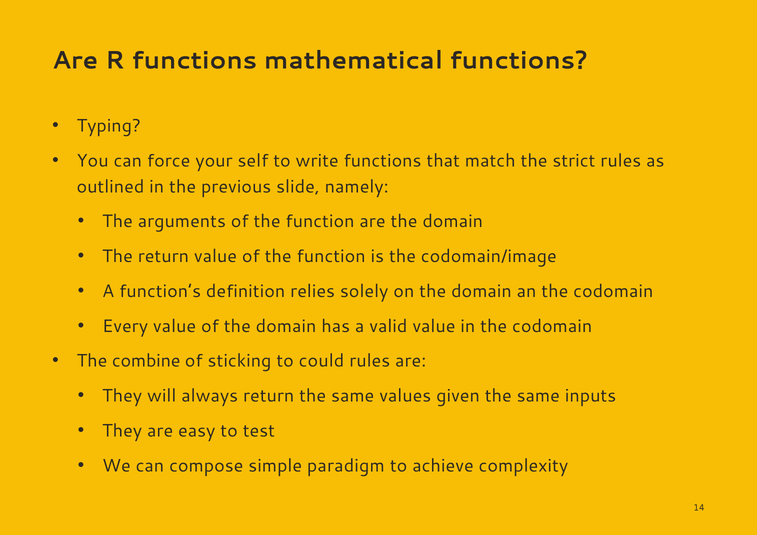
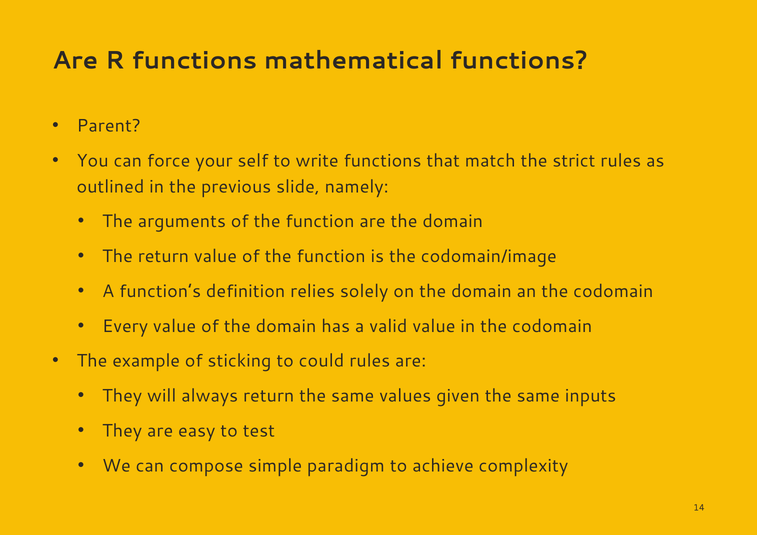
Typing: Typing -> Parent
combine: combine -> example
